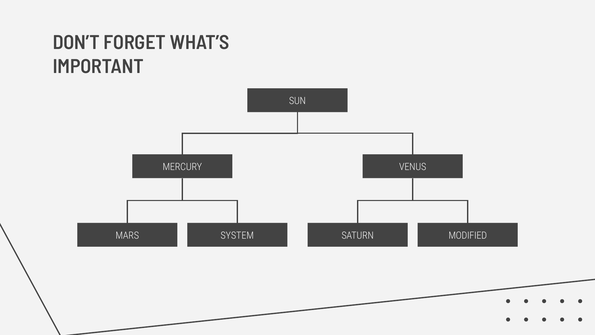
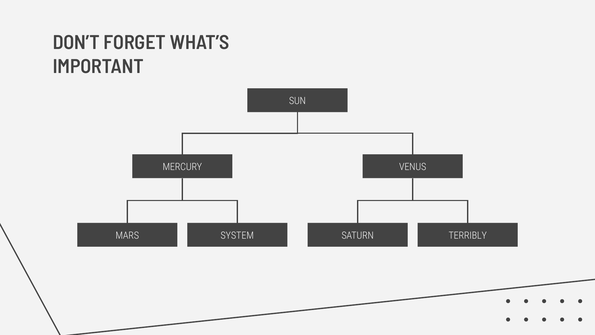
MODIFIED: MODIFIED -> TERRIBLY
